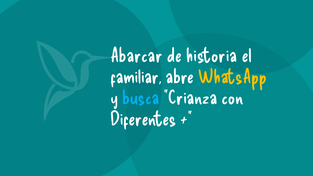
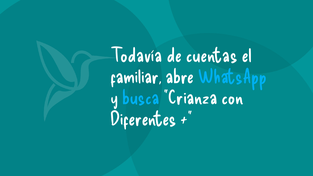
Abarcar: Abarcar -> Todavía
historia: historia -> cuentas
WhatsApp colour: yellow -> light blue
